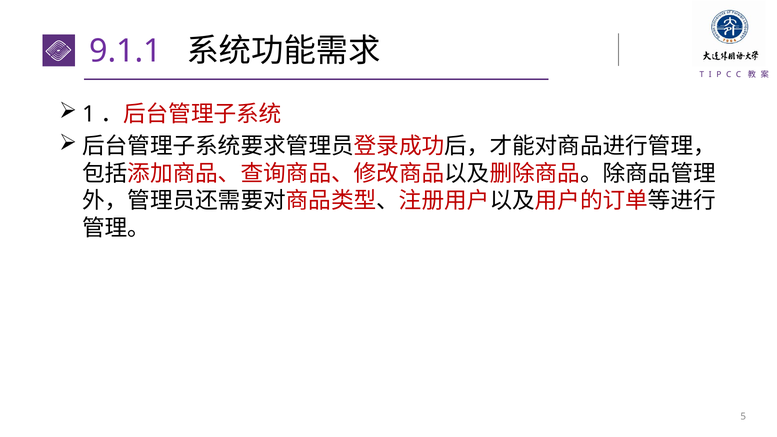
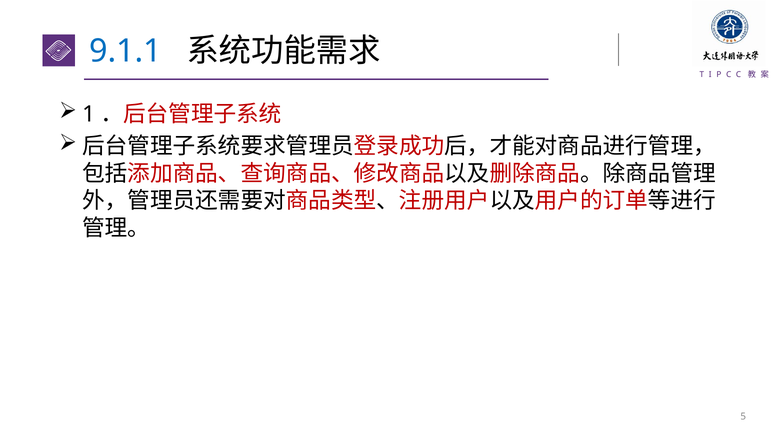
9.1.1 colour: purple -> blue
